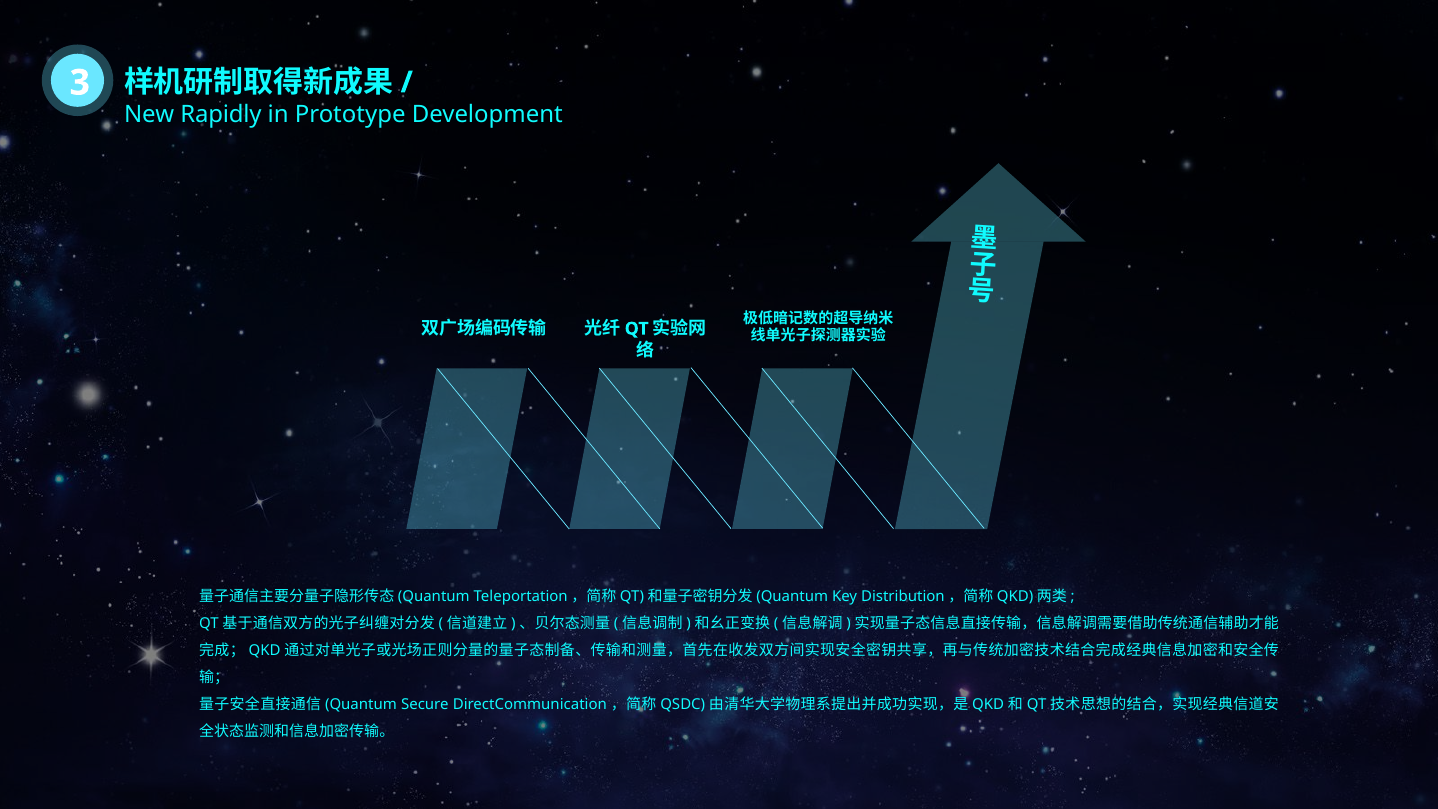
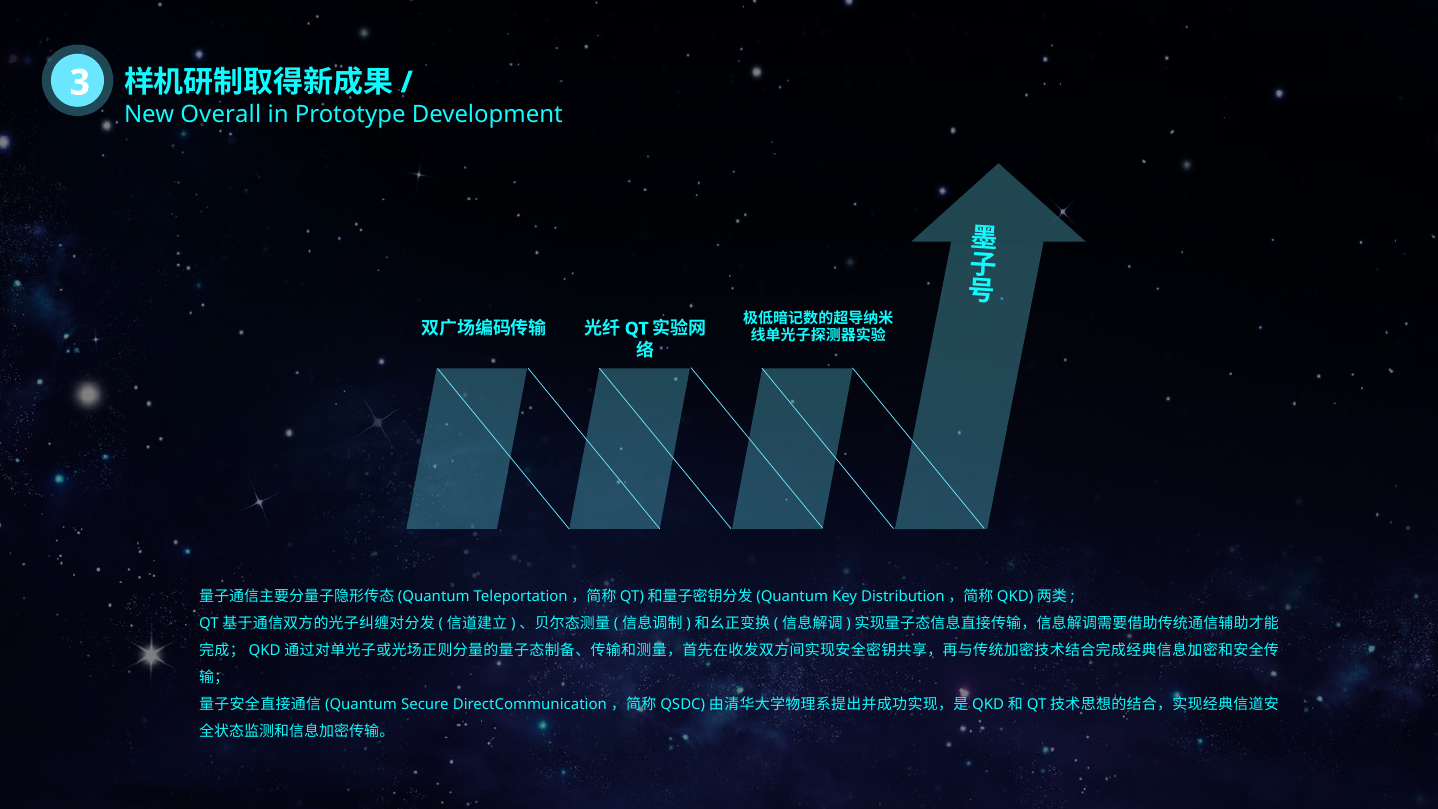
Rapidly: Rapidly -> Overall
